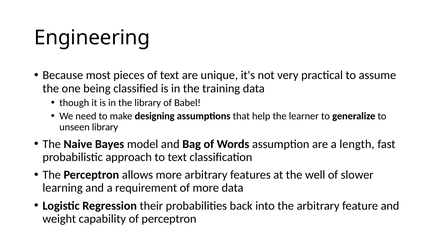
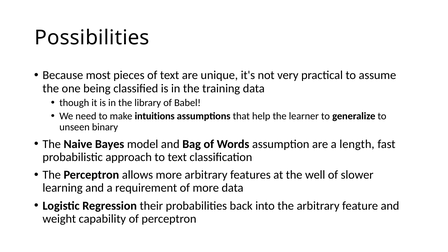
Engineering: Engineering -> Possibilities
designing: designing -> intuitions
unseen library: library -> binary
